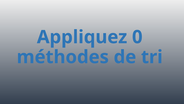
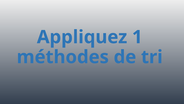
0: 0 -> 1
